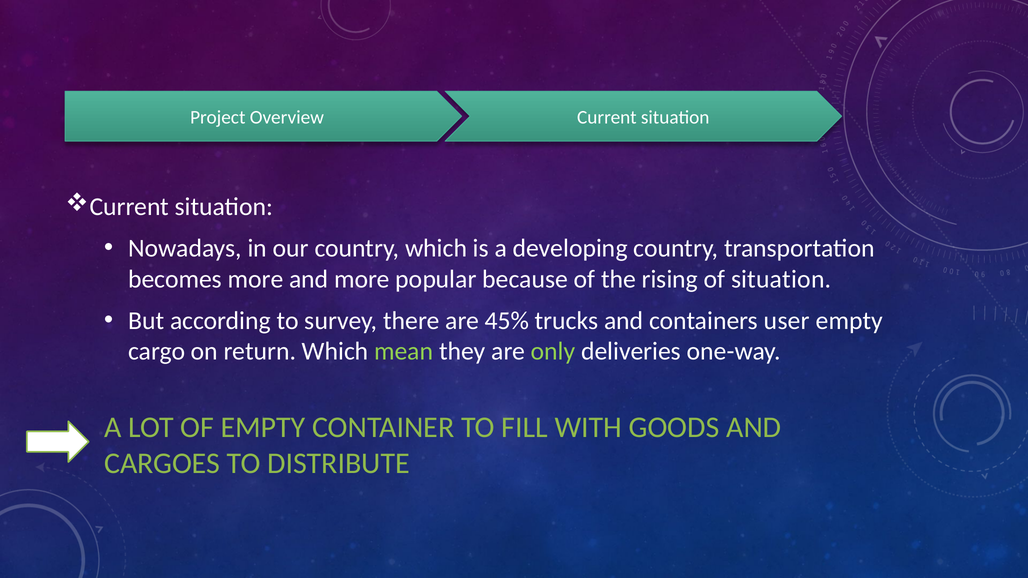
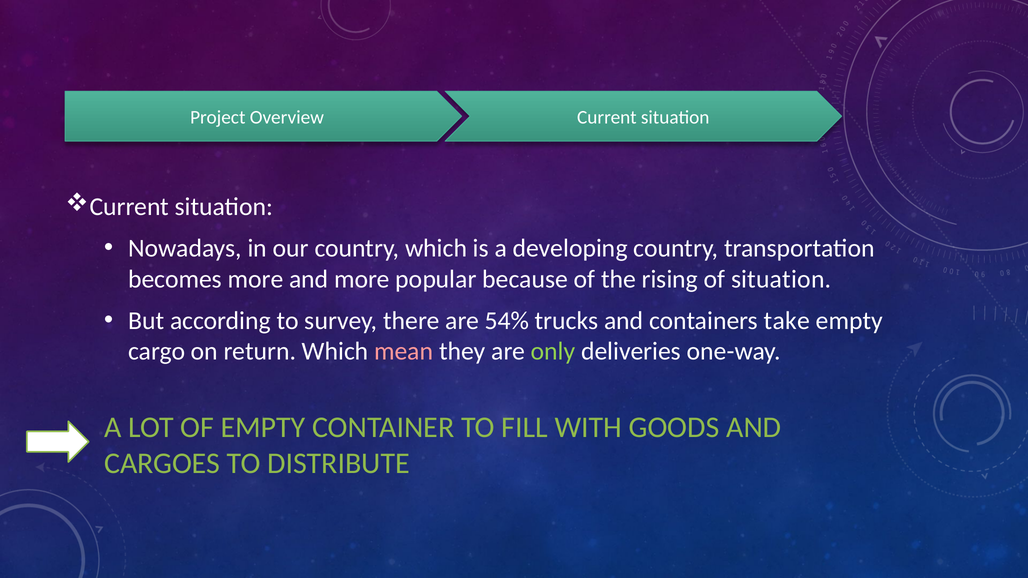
45%: 45% -> 54%
user: user -> take
mean colour: light green -> pink
